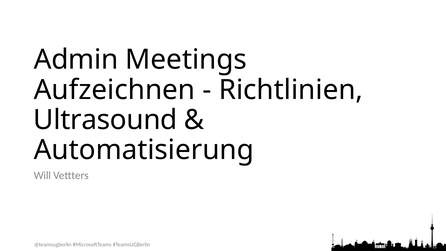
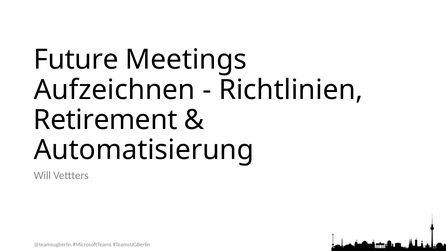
Admin: Admin -> Future
Ultrasound: Ultrasound -> Retirement
